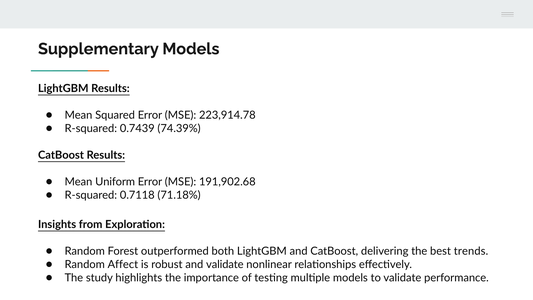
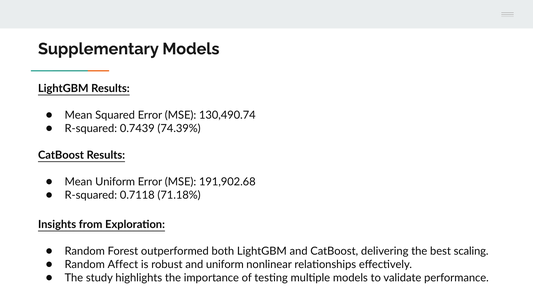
223,914.78: 223,914.78 -> 130,490.74
trends: trends -> scaling
and validate: validate -> uniform
